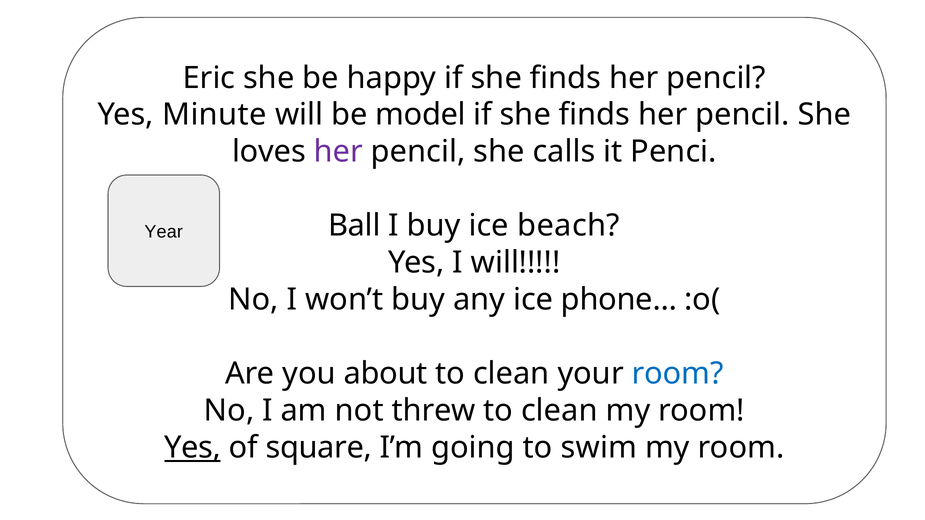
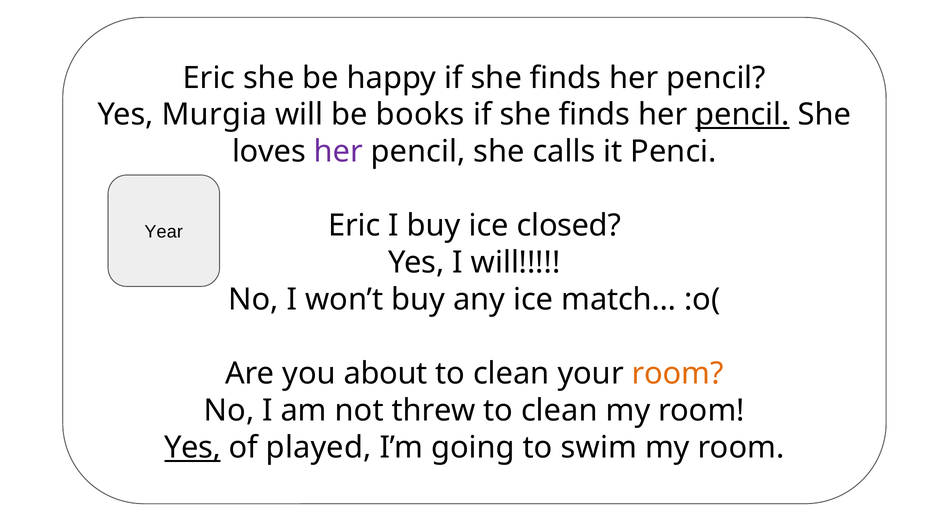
Minute: Minute -> Murgia
model: model -> books
pencil at (742, 115) underline: none -> present
Ball at (354, 226): Ball -> Eric
beach: beach -> closed
phone…: phone… -> match…
room at (678, 374) colour: blue -> orange
square: square -> played
